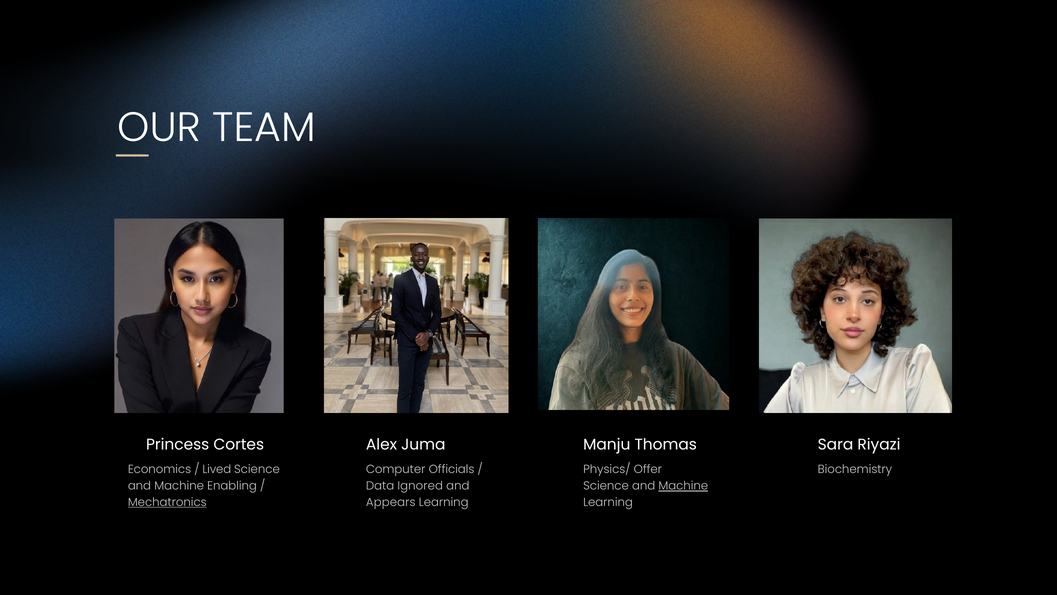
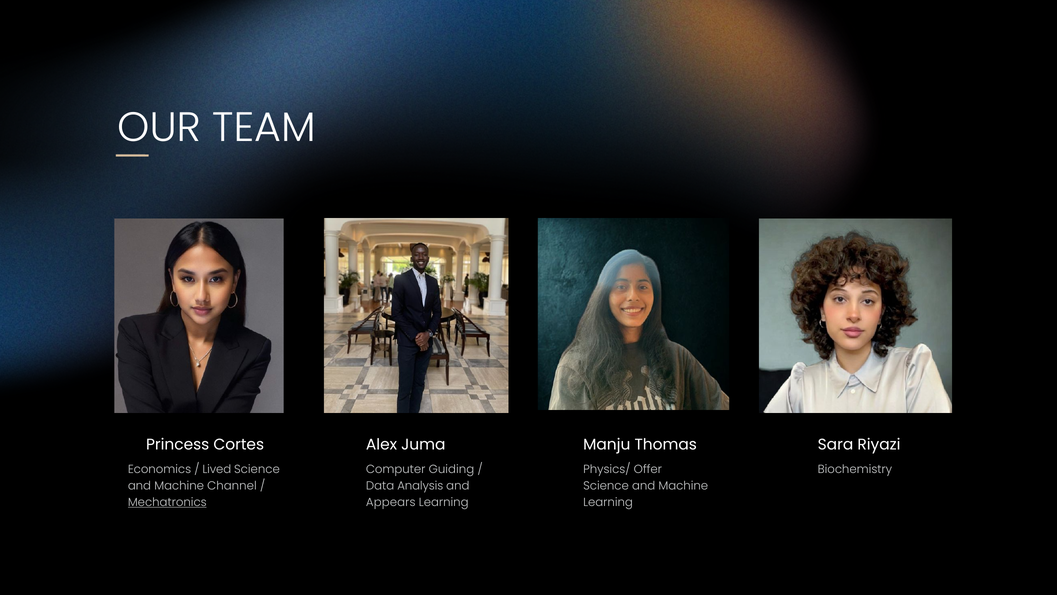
Officials: Officials -> Guiding
Enabling: Enabling -> Channel
Ignored: Ignored -> Analysis
Machine at (683, 486) underline: present -> none
